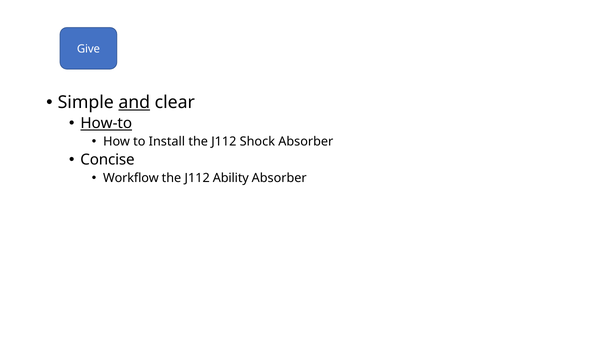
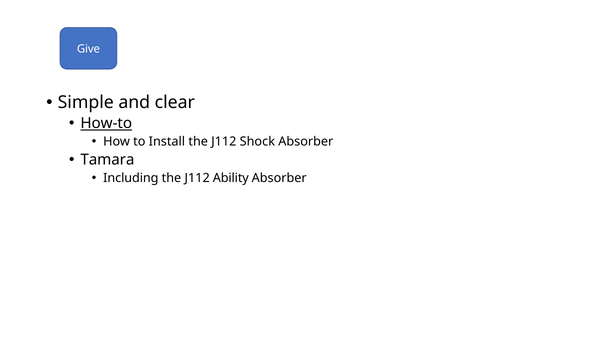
and underline: present -> none
Concise: Concise -> Tamara
Workflow: Workflow -> Including
